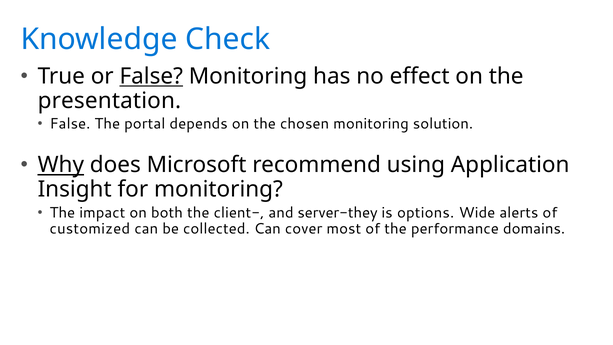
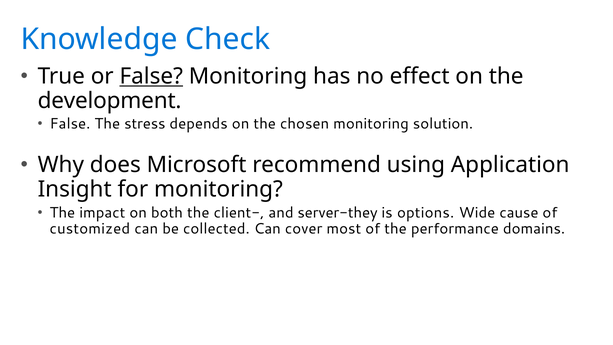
presentation: presentation -> development
portal: portal -> stress
Why underline: present -> none
alerts: alerts -> cause
